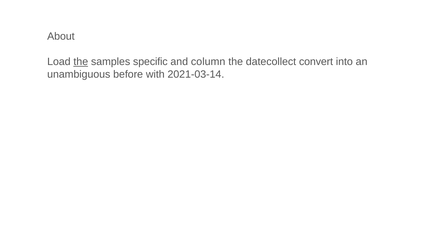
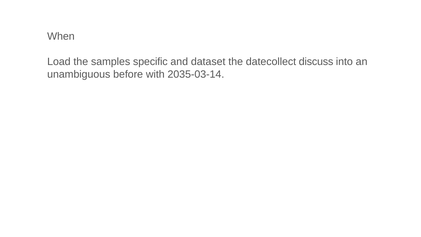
About: About -> When
the at (81, 62) underline: present -> none
column: column -> dataset
convert: convert -> discuss
2021-03-14: 2021-03-14 -> 2035-03-14
